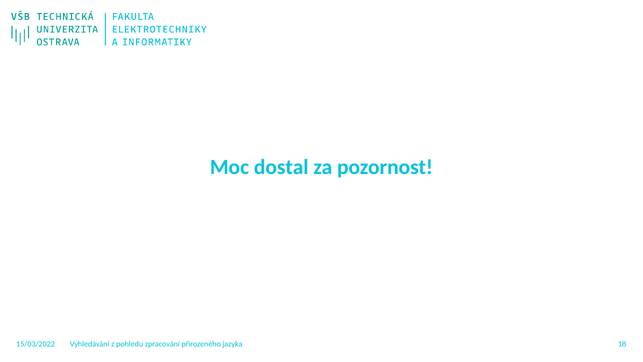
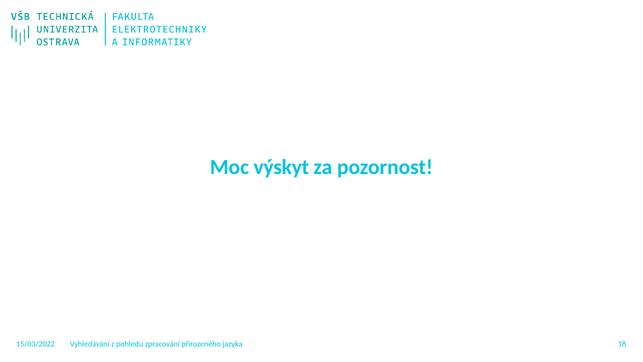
dostal: dostal -> výskyt
